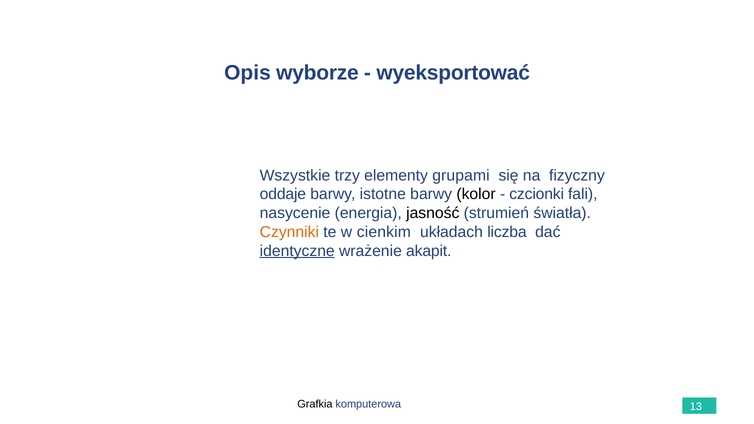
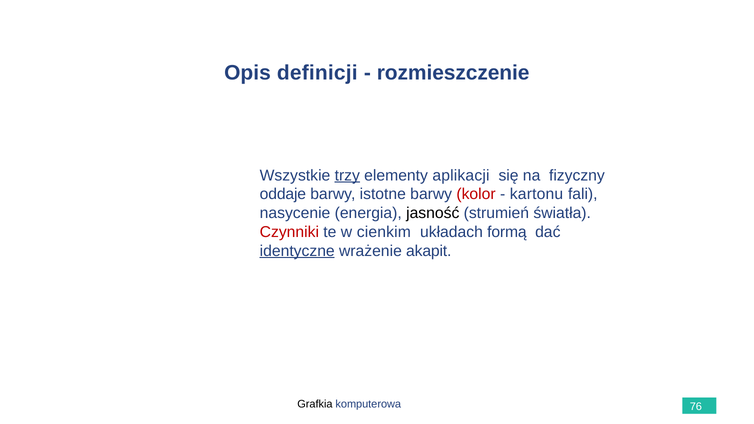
wyborze: wyborze -> definicji
wyeksportować: wyeksportować -> rozmieszczenie
trzy underline: none -> present
grupami: grupami -> aplikacji
kolor colour: black -> red
czcionki: czcionki -> kartonu
Czynniki colour: orange -> red
liczba: liczba -> formą
13: 13 -> 76
